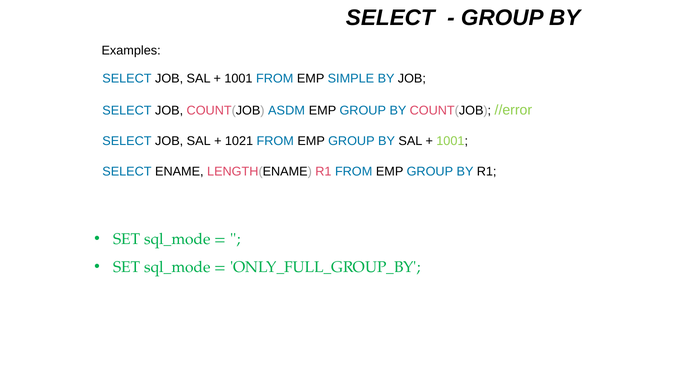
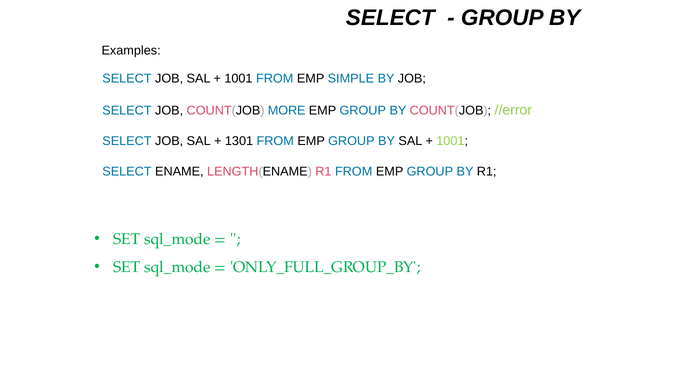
ASDM: ASDM -> MORE
1021: 1021 -> 1301
